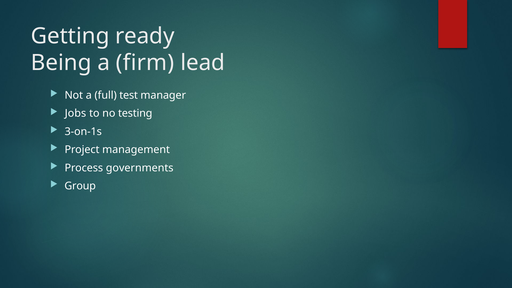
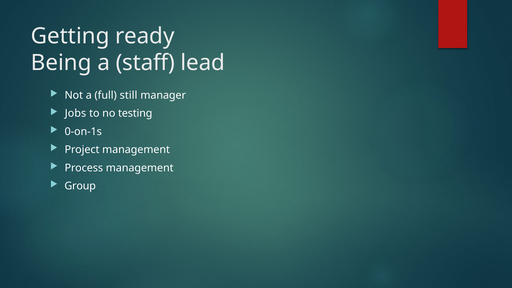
firm: firm -> staff
test: test -> still
3-on-1s: 3-on-1s -> 0-on-1s
Process governments: governments -> management
